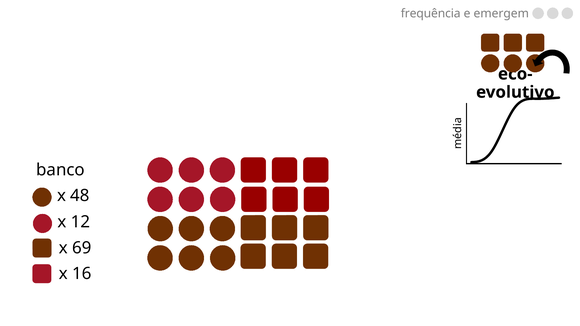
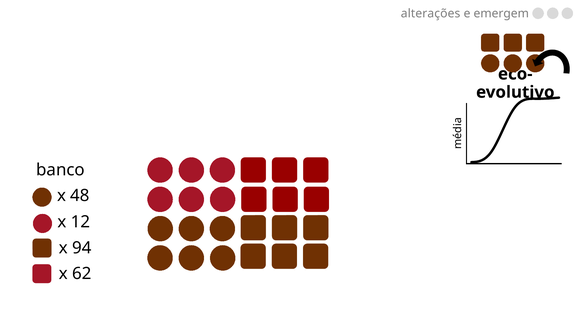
frequência: frequência -> alterações
69: 69 -> 94
16: 16 -> 62
